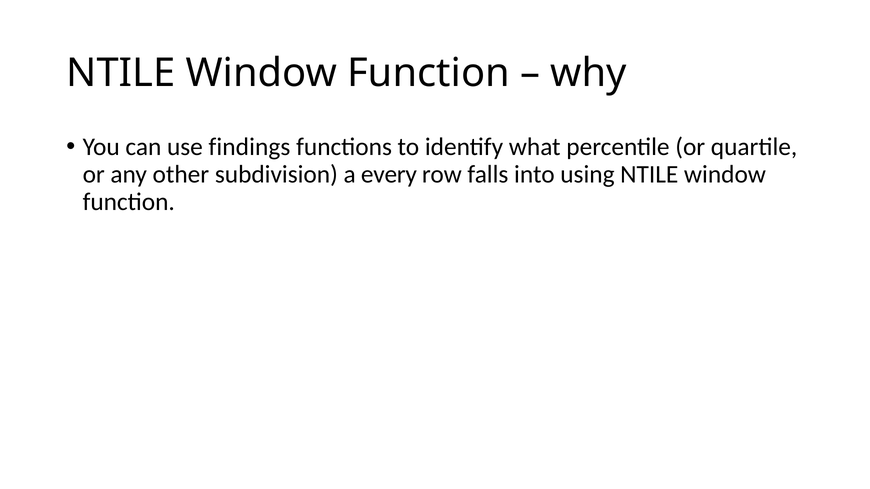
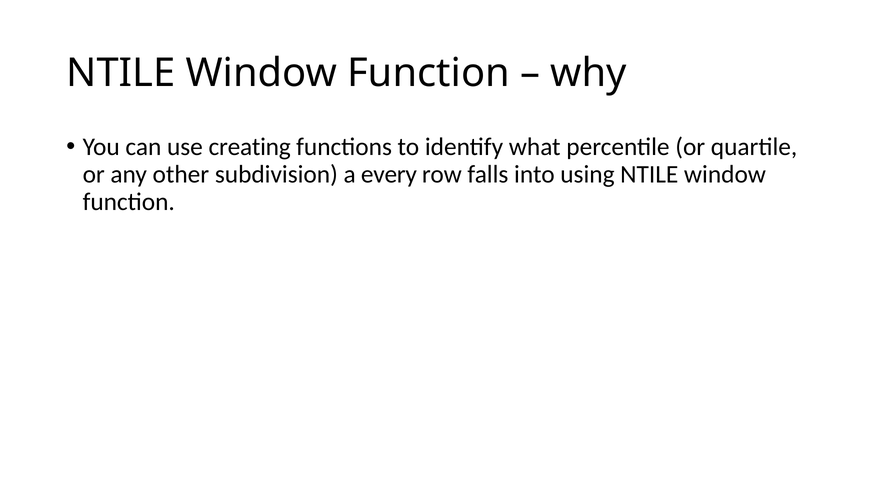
findings: findings -> creating
